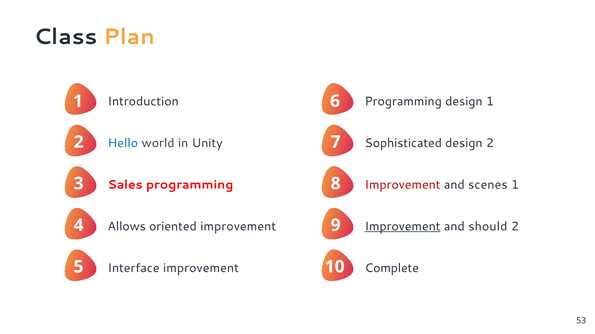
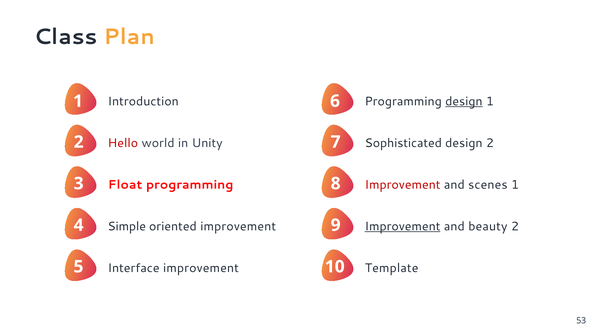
design at (464, 102) underline: none -> present
Hello colour: blue -> red
Sales: Sales -> Float
Allows: Allows -> Simple
should: should -> beauty
Complete: Complete -> Template
